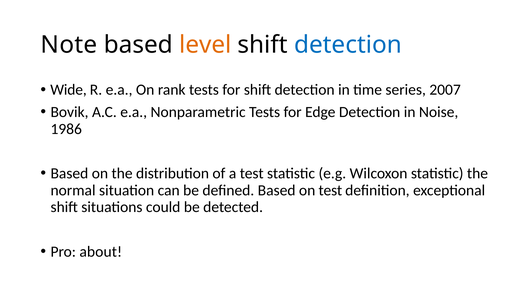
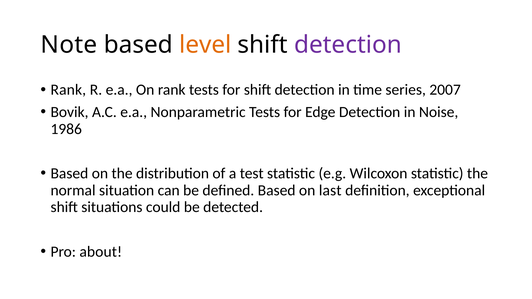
detection at (348, 45) colour: blue -> purple
Wide at (68, 90): Wide -> Rank
on test: test -> last
